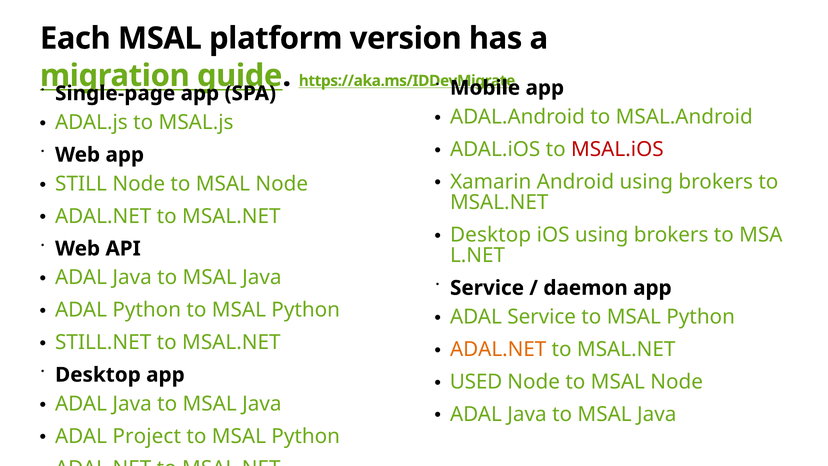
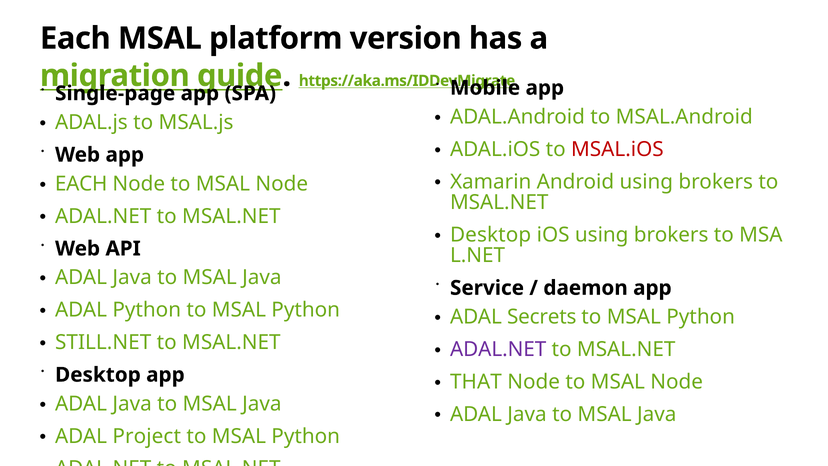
STILL at (81, 184): STILL -> EACH
ADAL Service: Service -> Secrets
ADAL.NET at (498, 349) colour: orange -> purple
USED: USED -> THAT
